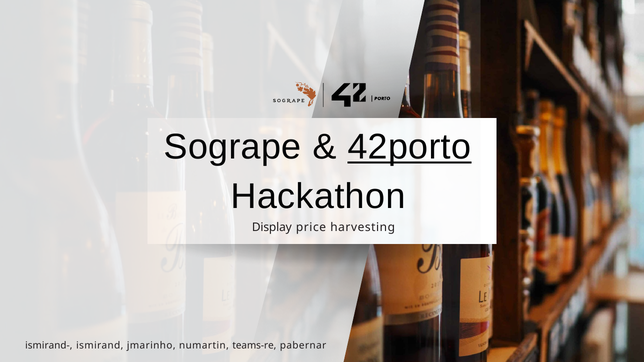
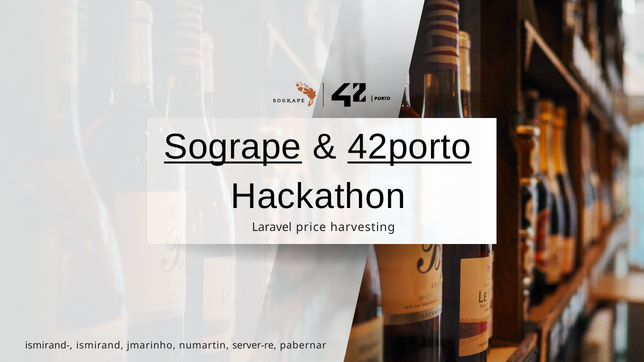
Sogrape underline: none -> present
Display: Display -> Laravel
teams-re: teams-re -> server-re
